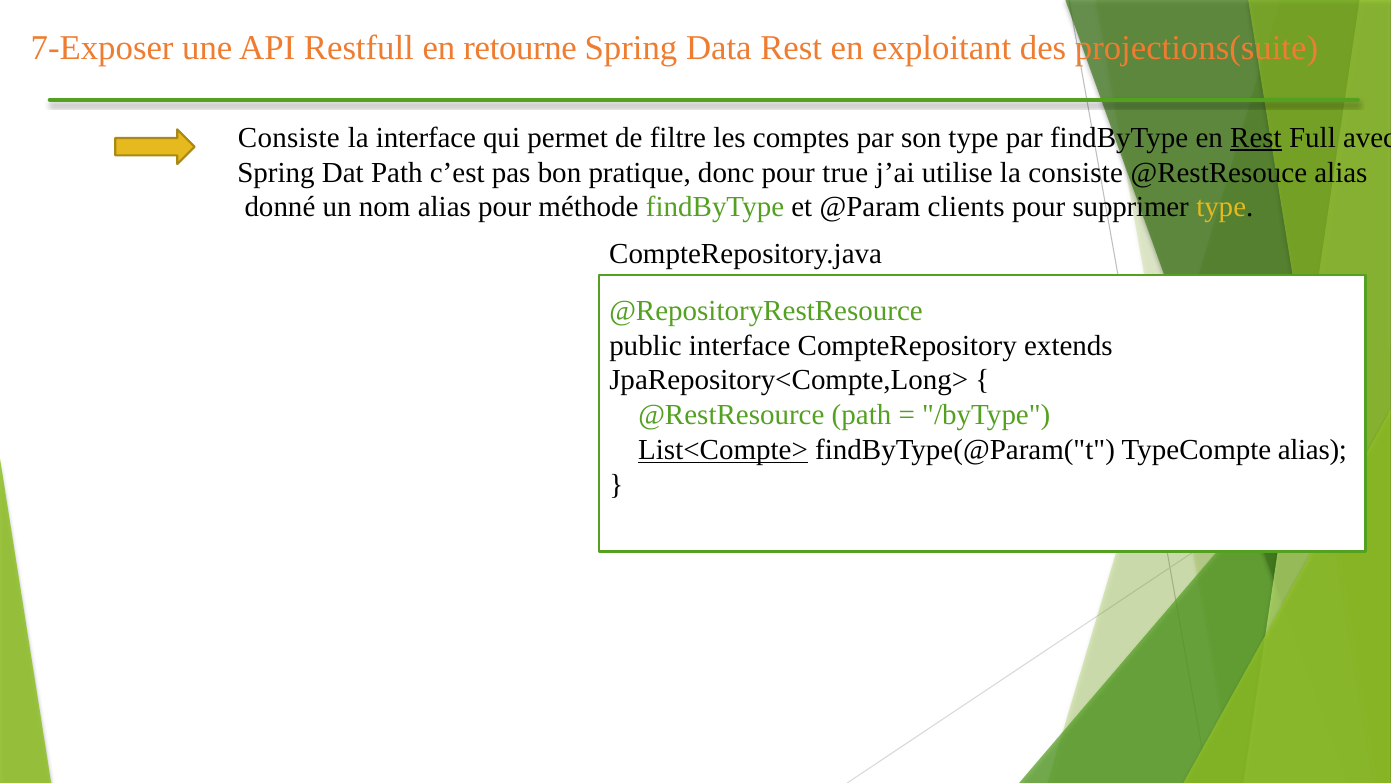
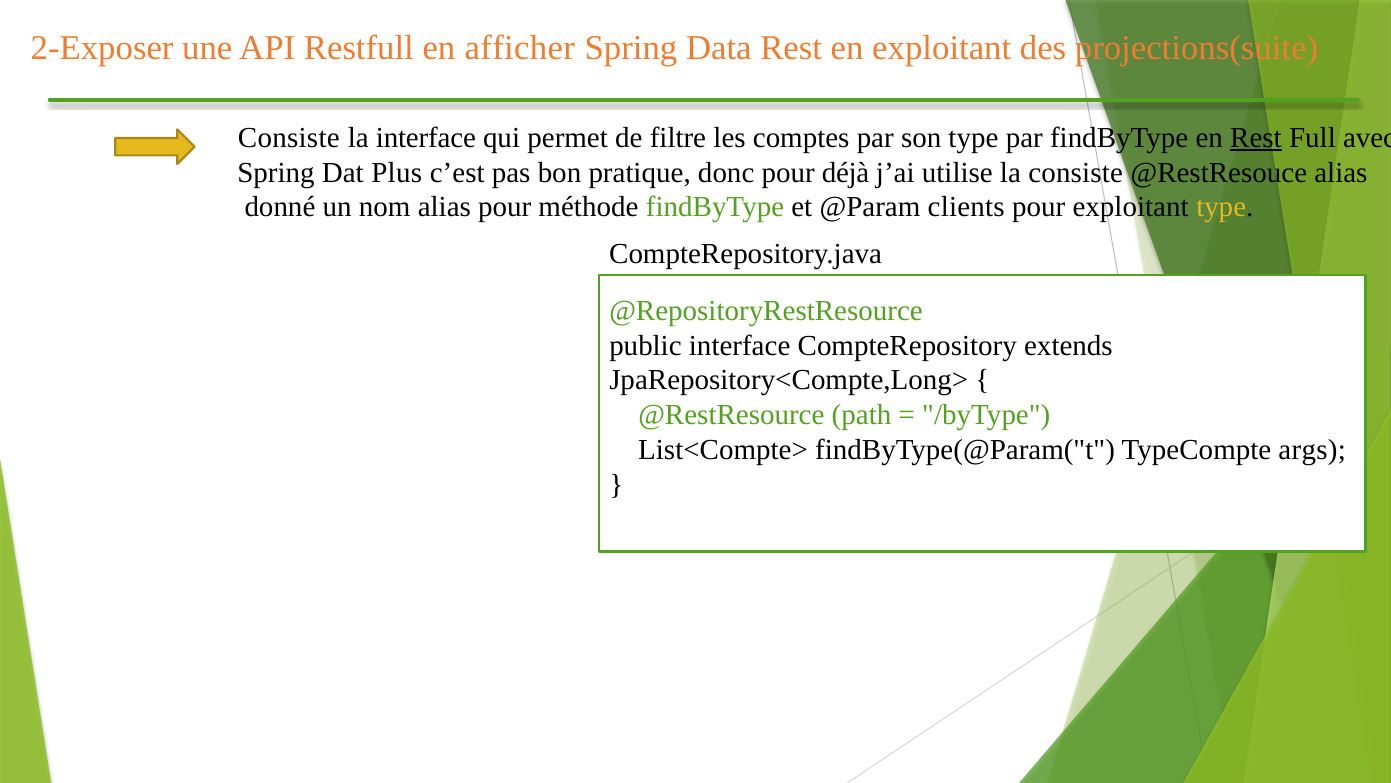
7-Exposer: 7-Exposer -> 2-Exposer
retourne: retourne -> afficher
Dat Path: Path -> Plus
true: true -> déjà
pour supprimer: supprimer -> exploitant
List<Compte> underline: present -> none
TypeCompte alias: alias -> args
